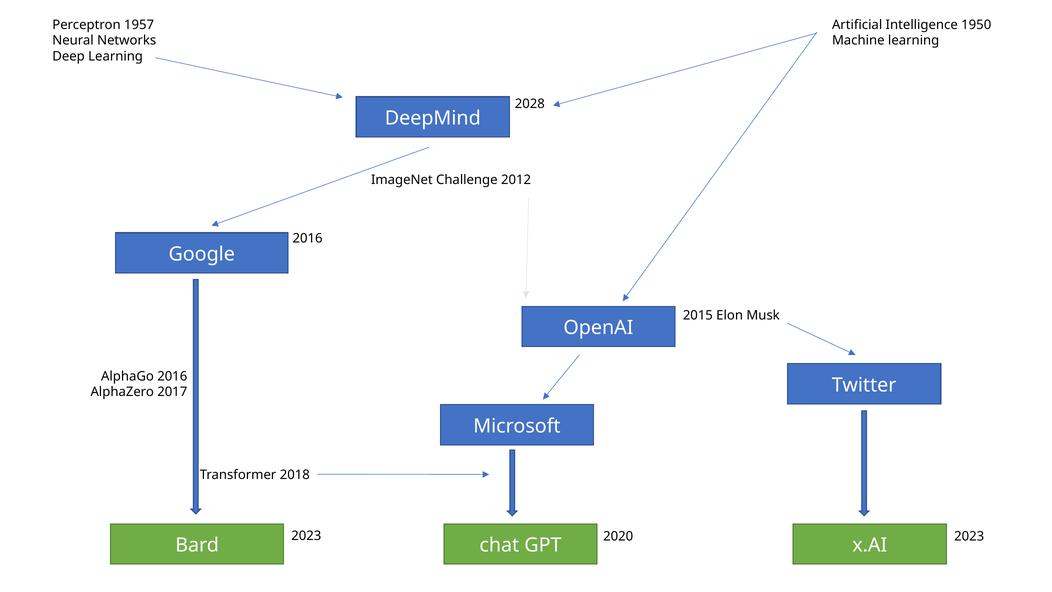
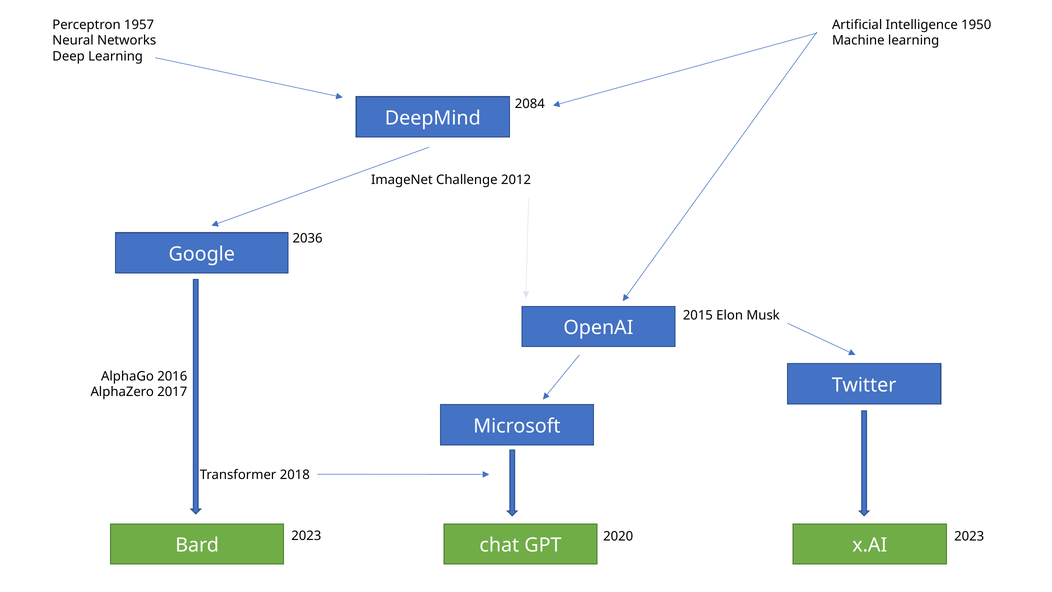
2028: 2028 -> 2084
2016 at (308, 238): 2016 -> 2036
